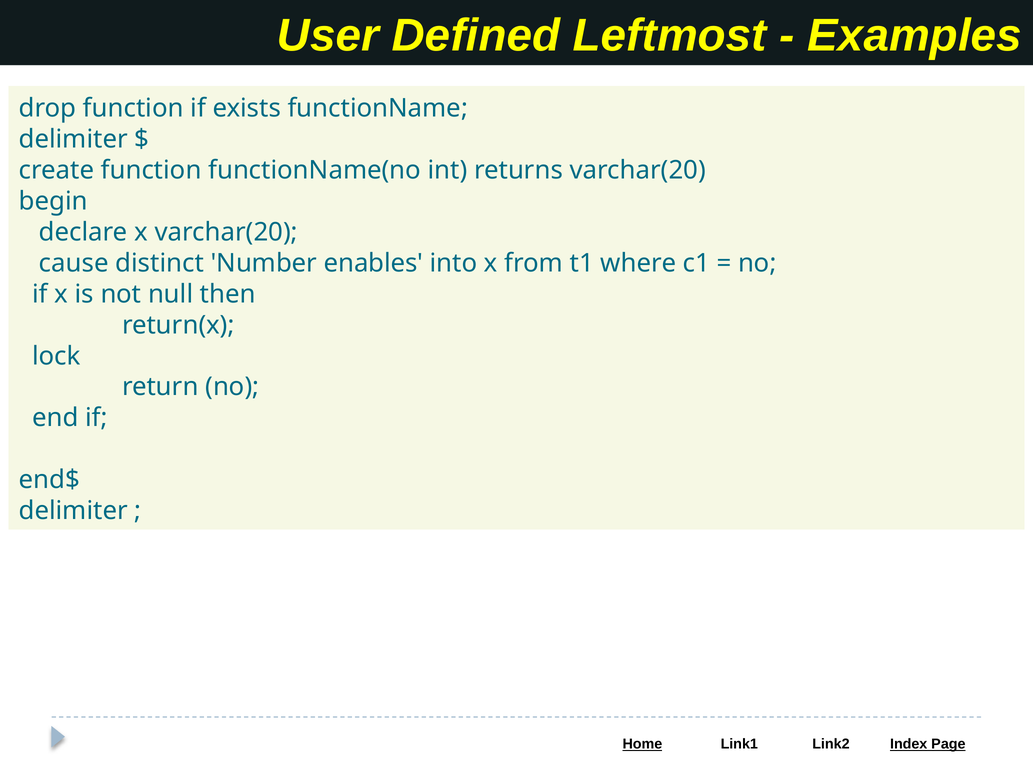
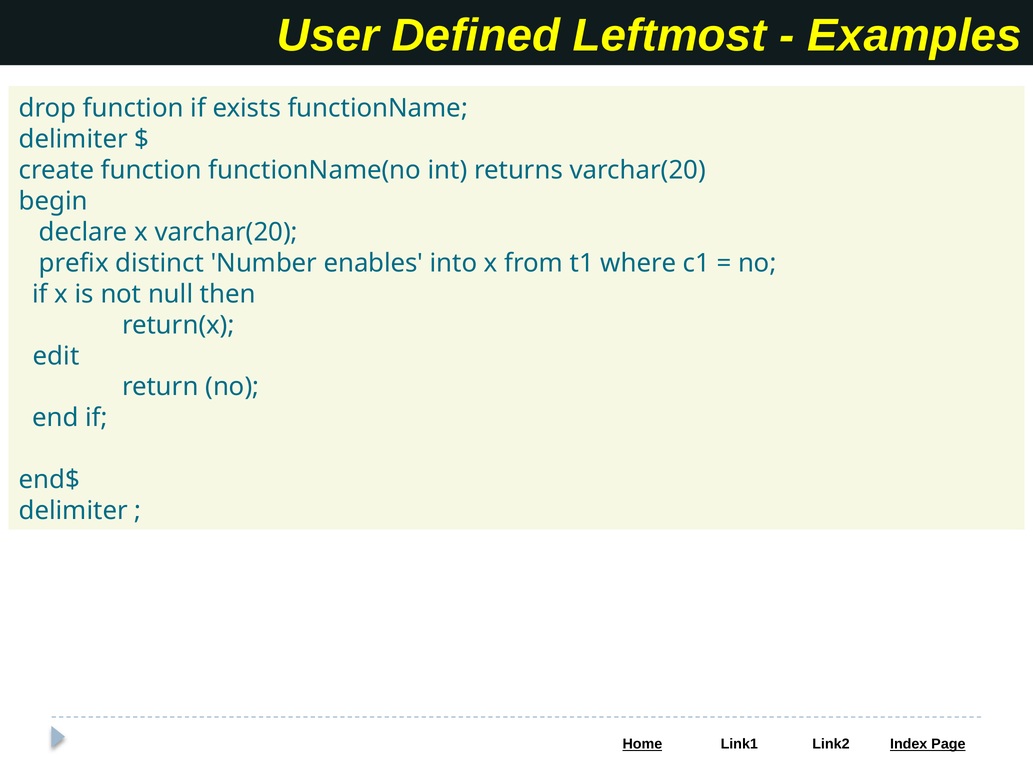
cause: cause -> prefix
lock: lock -> edit
